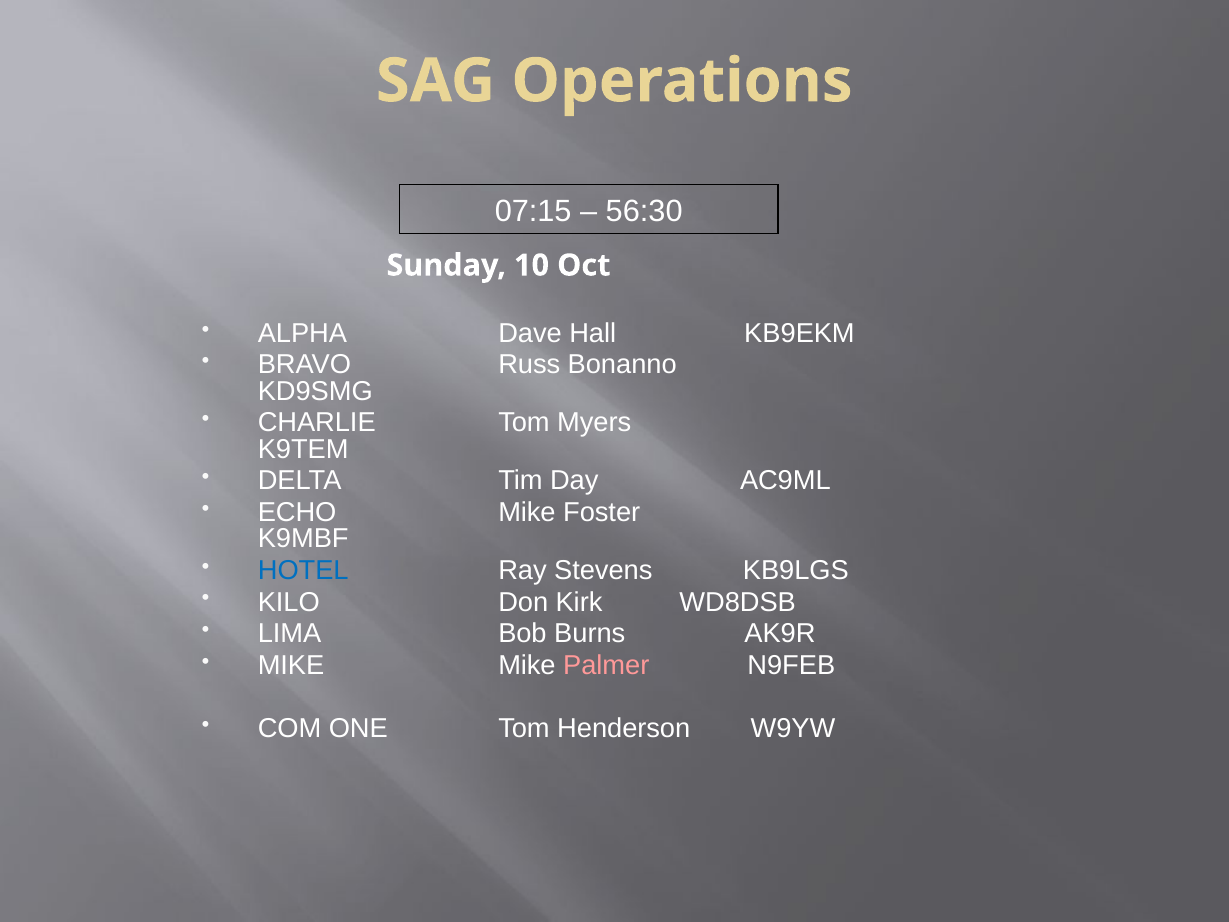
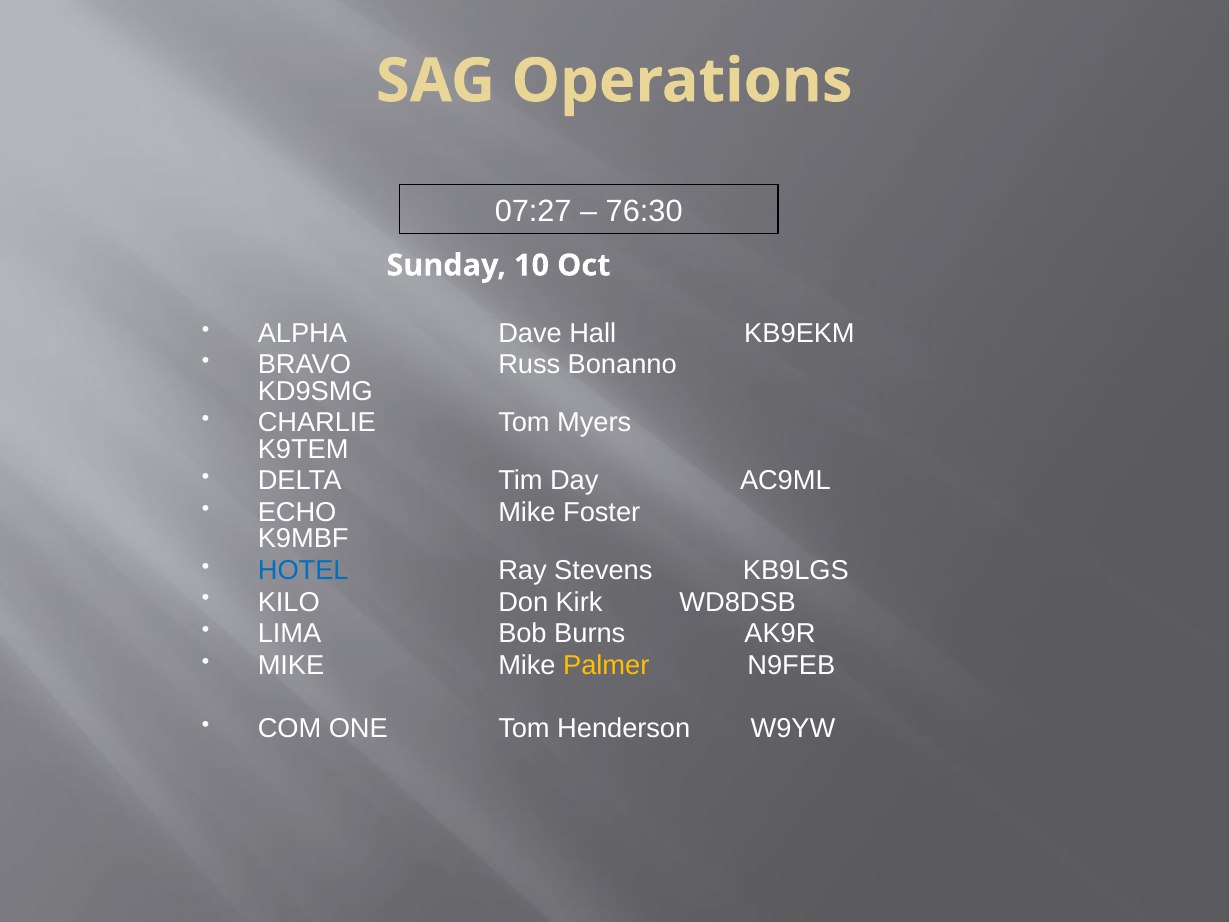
07:15: 07:15 -> 07:27
56:30: 56:30 -> 76:30
Palmer colour: pink -> yellow
